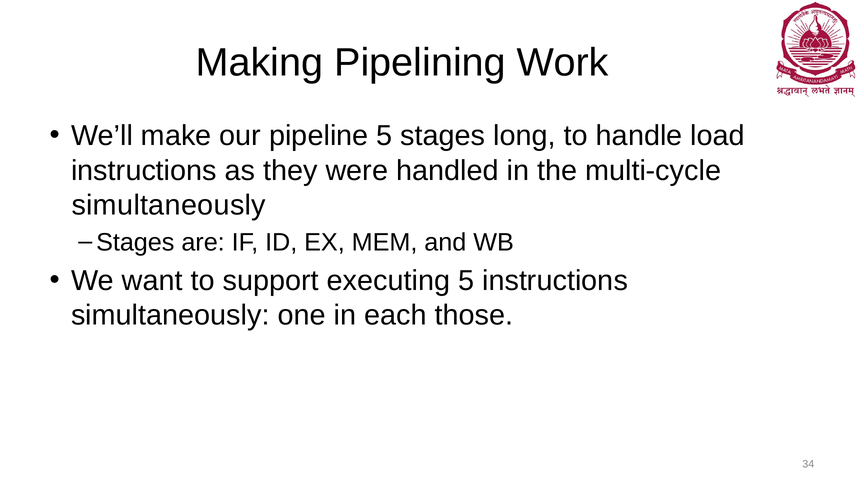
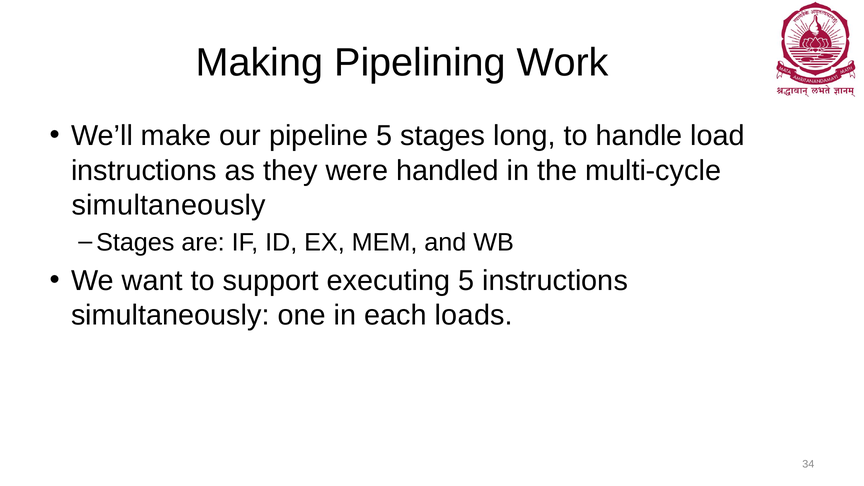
those: those -> loads
